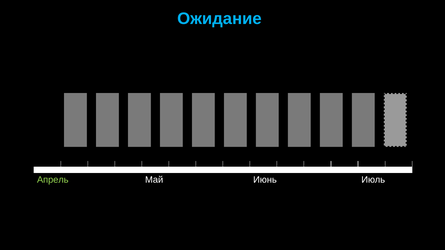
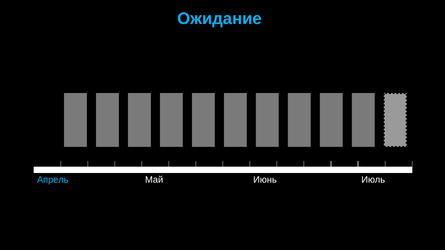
Апрель colour: light green -> light blue
